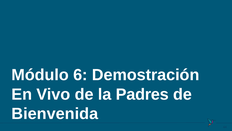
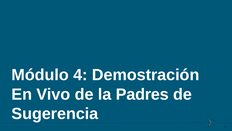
6: 6 -> 4
Bienvenida: Bienvenida -> Sugerencia
